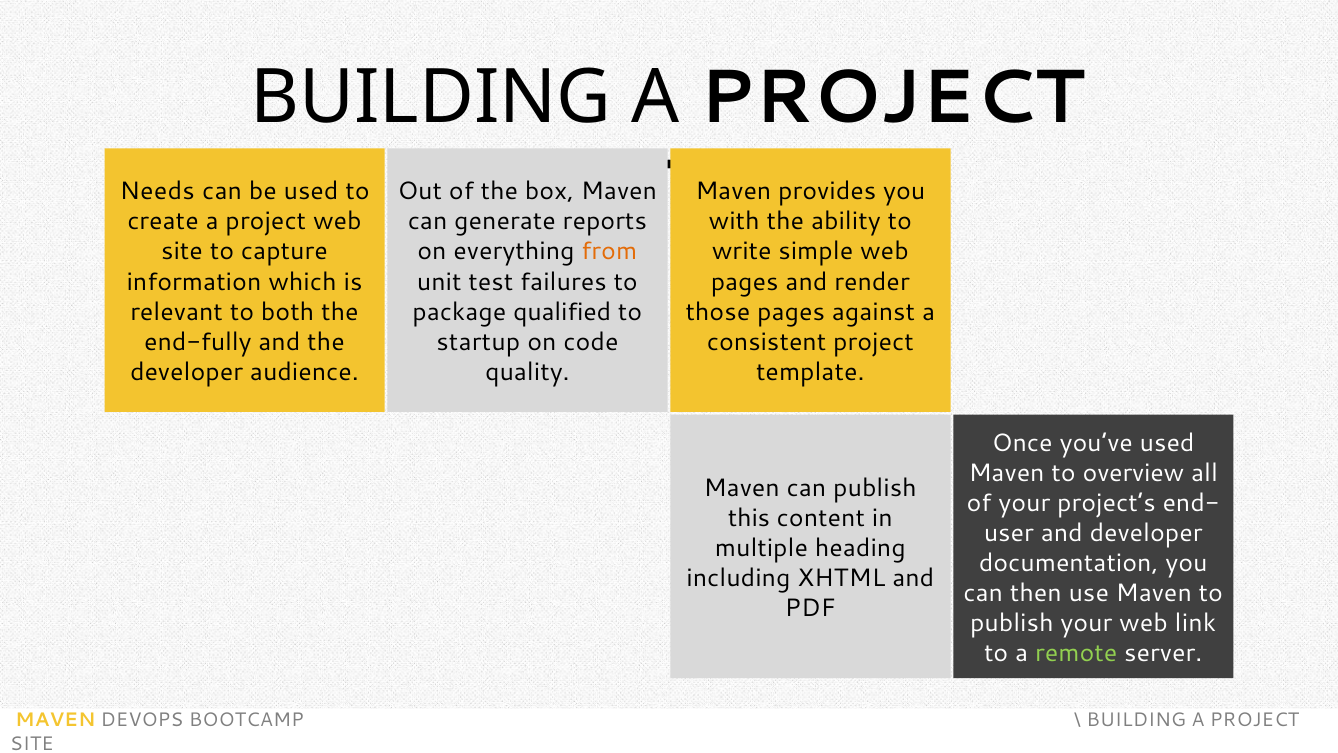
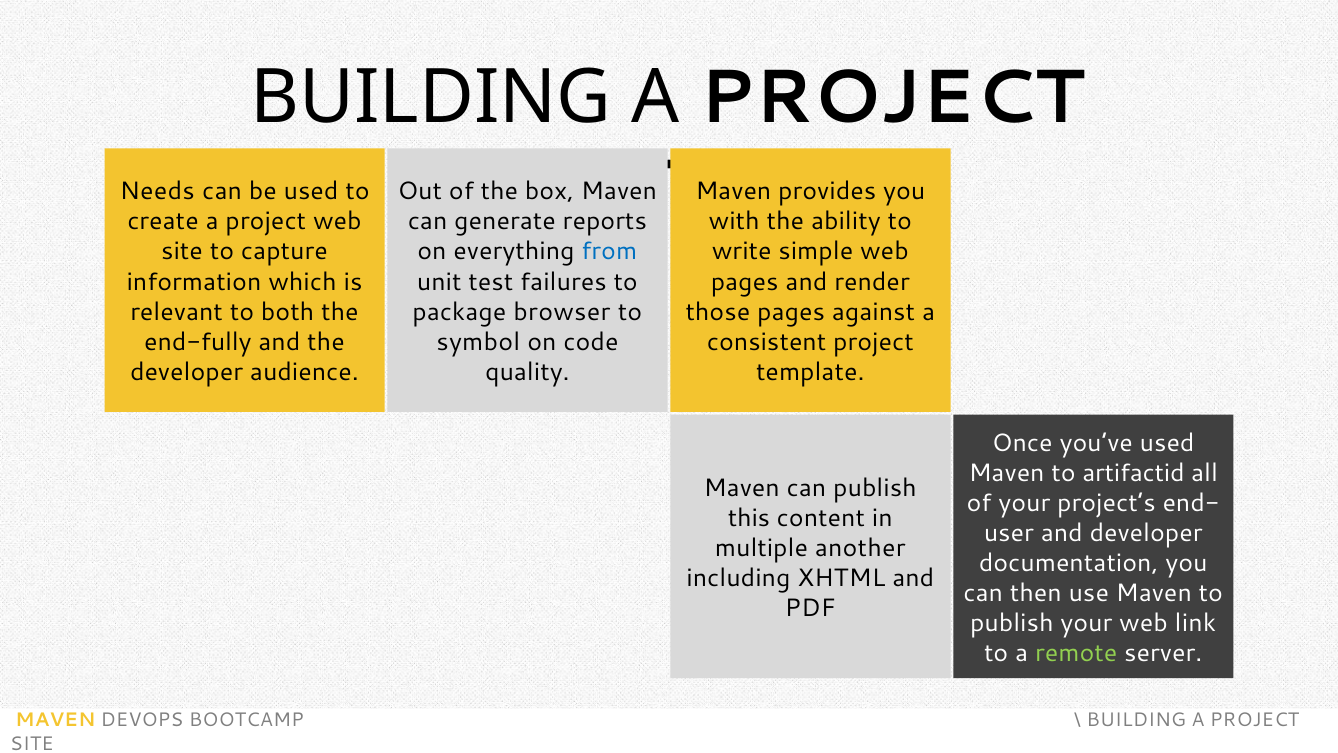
from colour: orange -> blue
qualified: qualified -> browser
startup: startup -> symbol
overview: overview -> artifactid
heading: heading -> another
